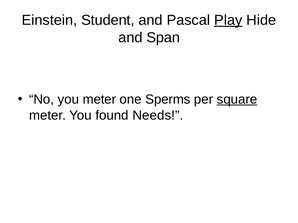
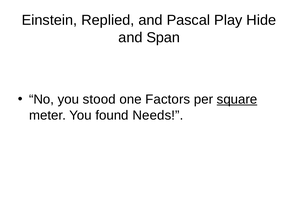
Student: Student -> Replied
Play underline: present -> none
you meter: meter -> stood
Sperms: Sperms -> Factors
